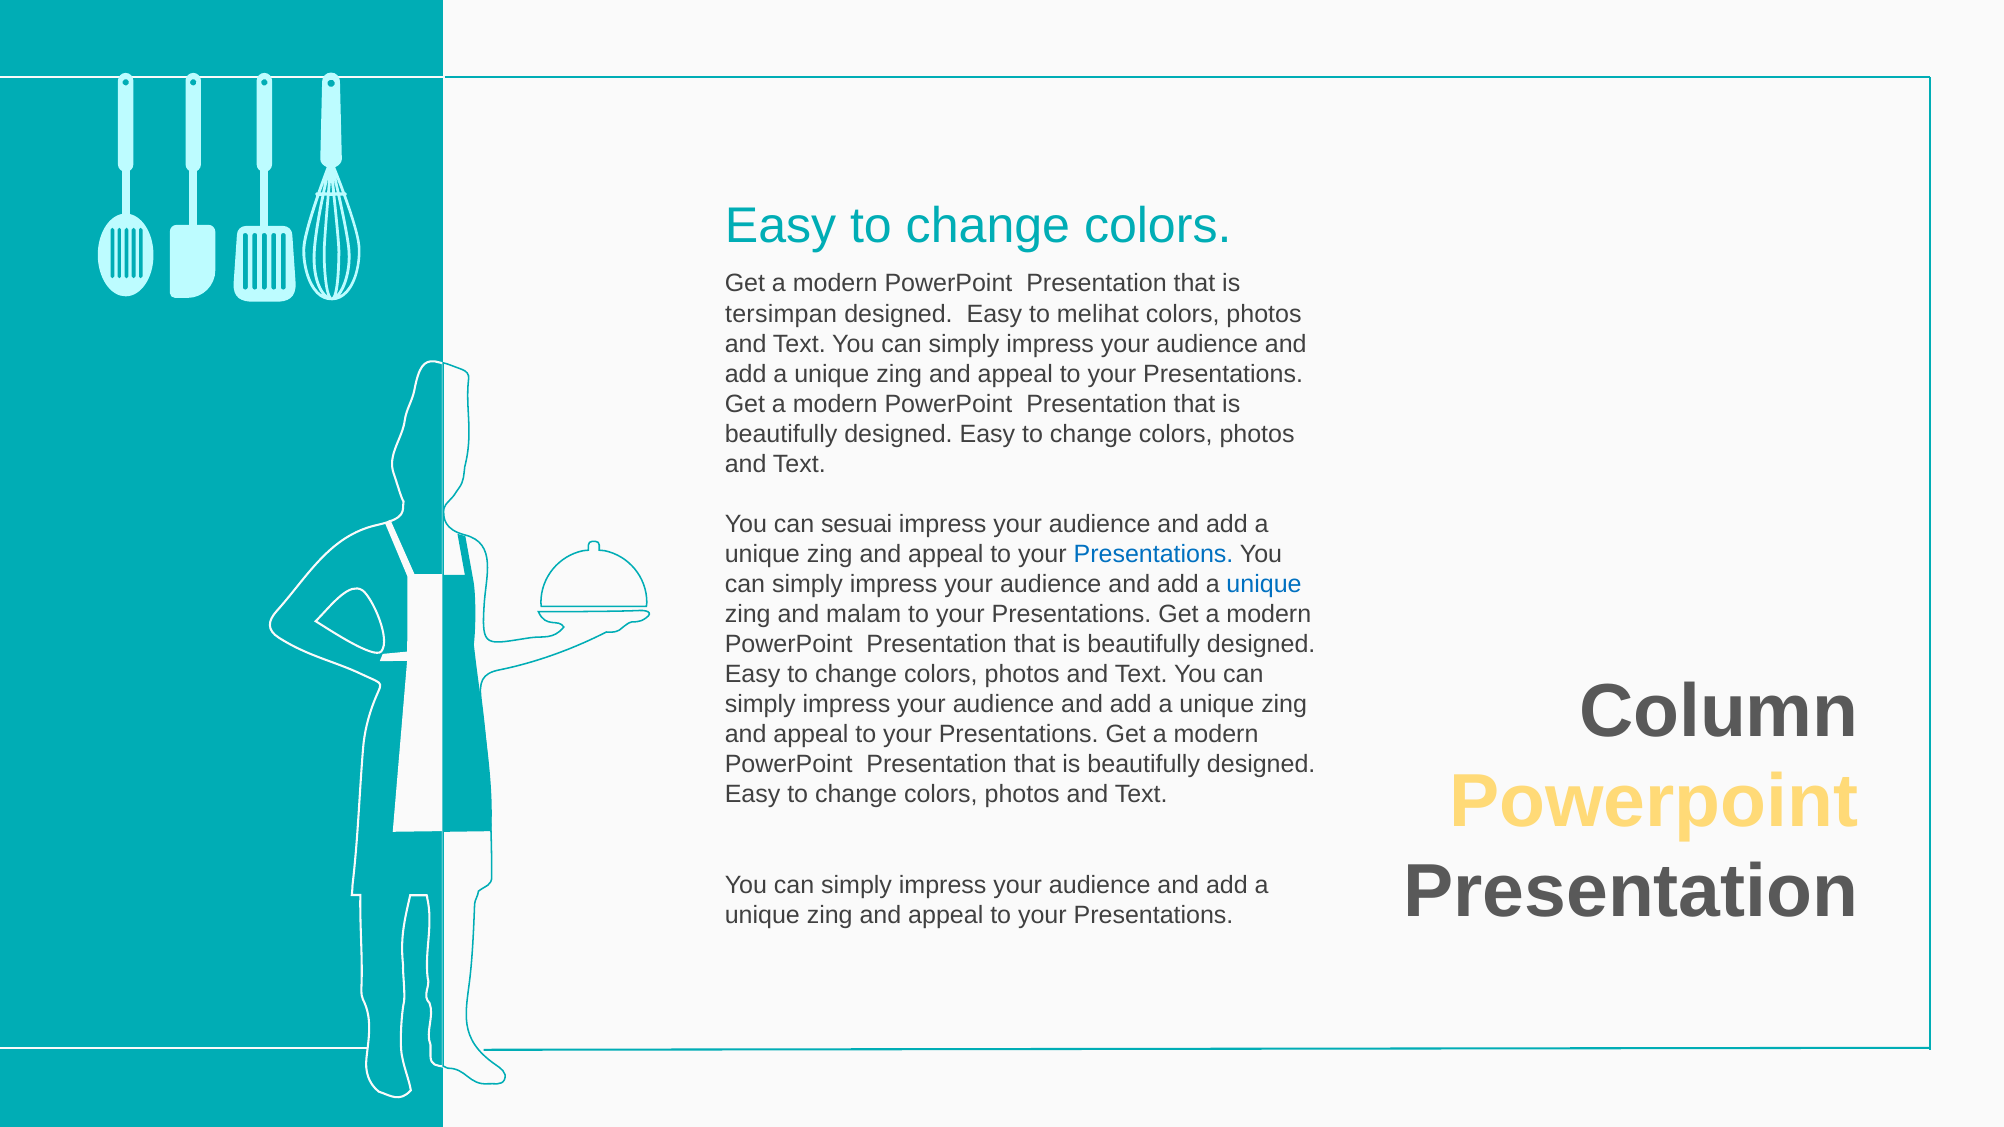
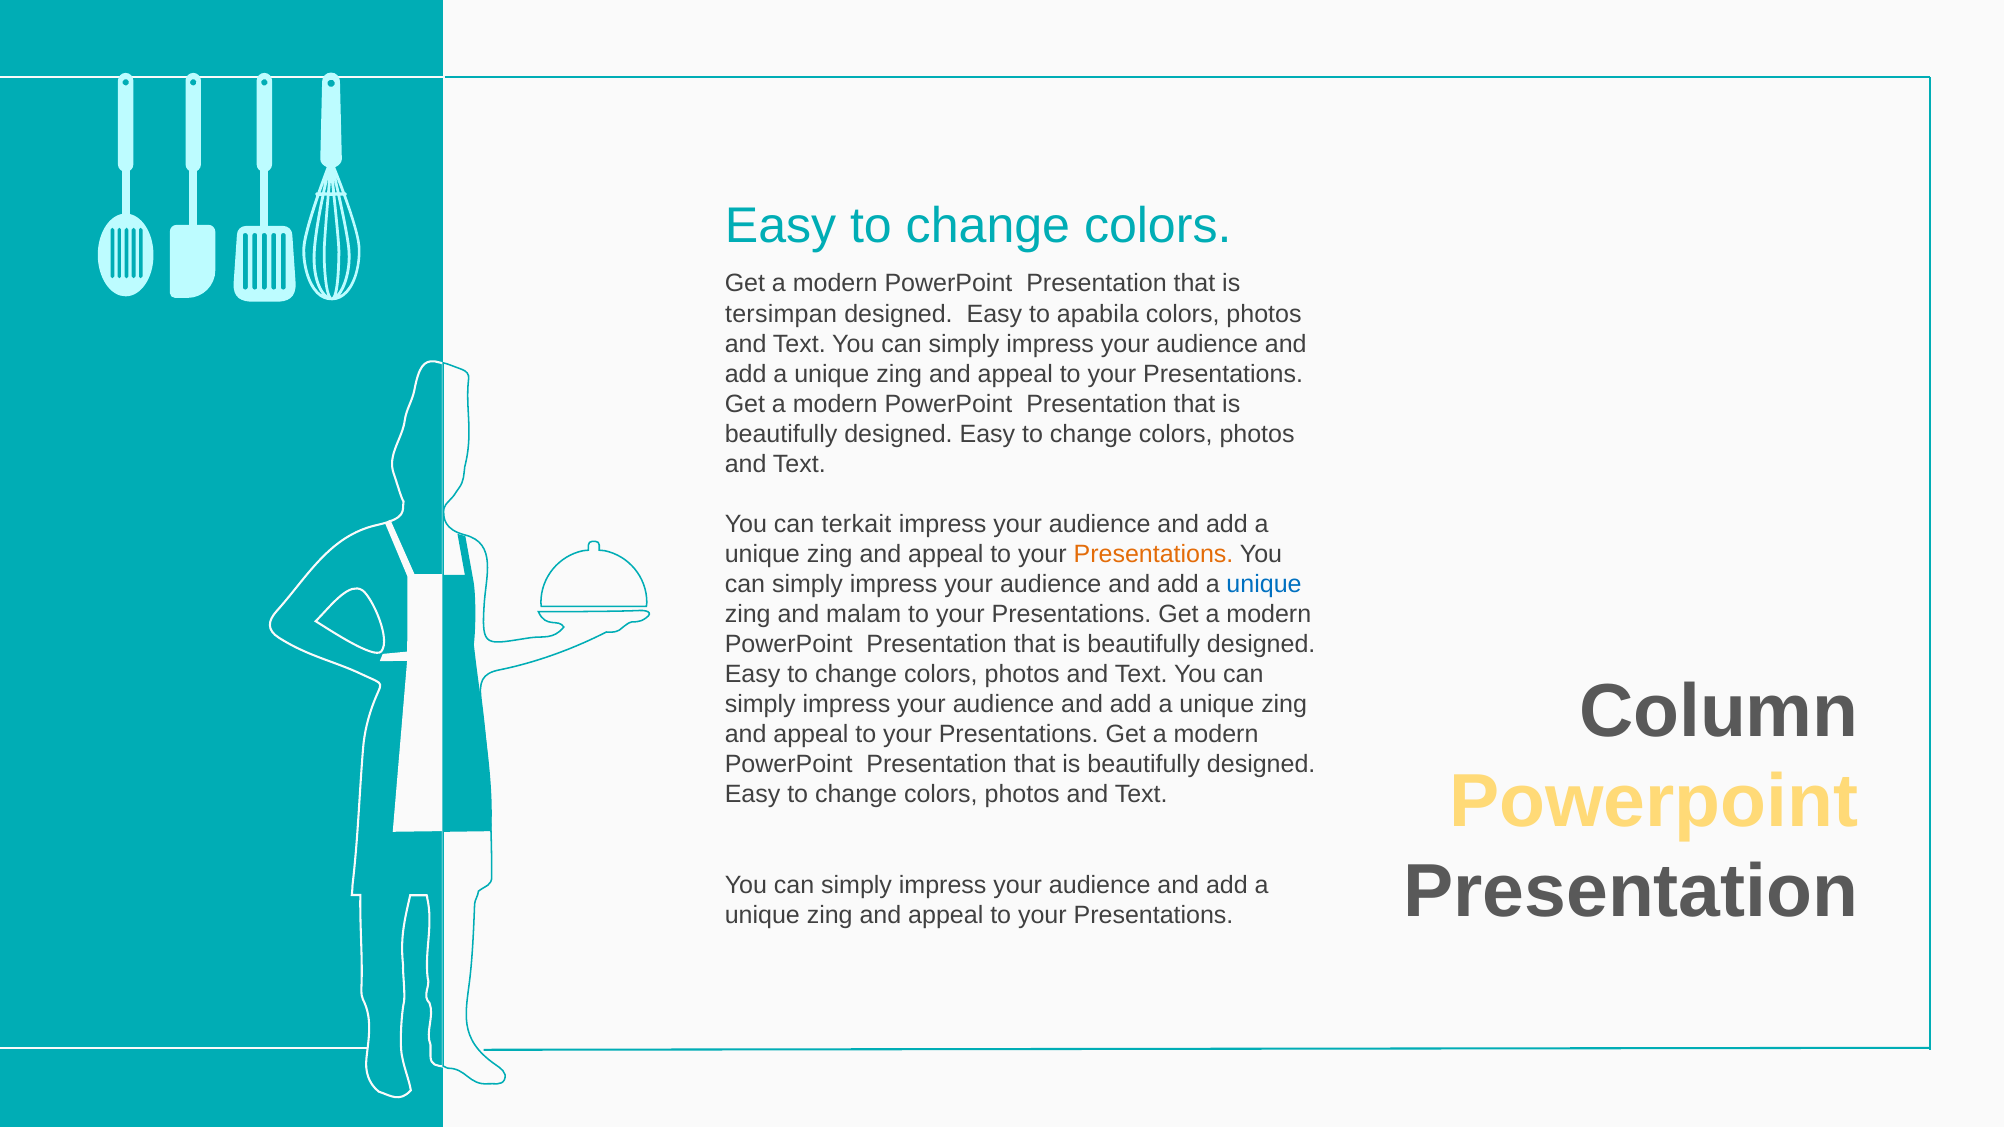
melihat: melihat -> apabila
sesuai: sesuai -> terkait
Presentations at (1154, 554) colour: blue -> orange
